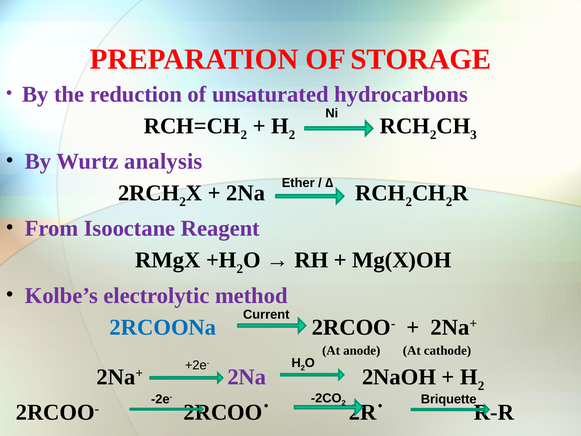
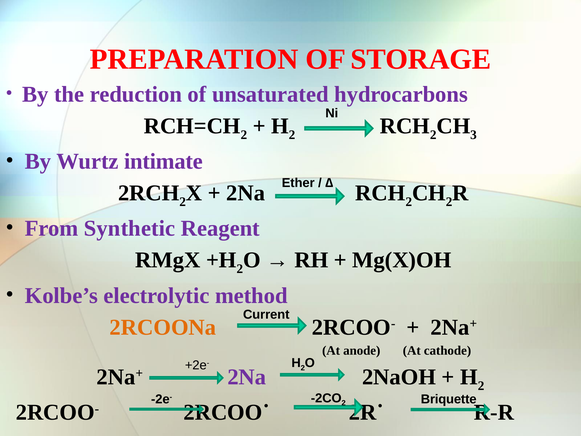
analysis: analysis -> intimate
Isooctane: Isooctane -> Synthetic
2RCOONa colour: blue -> orange
